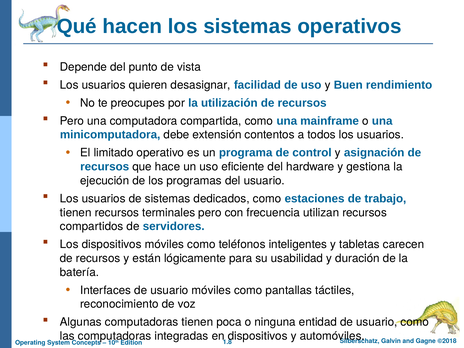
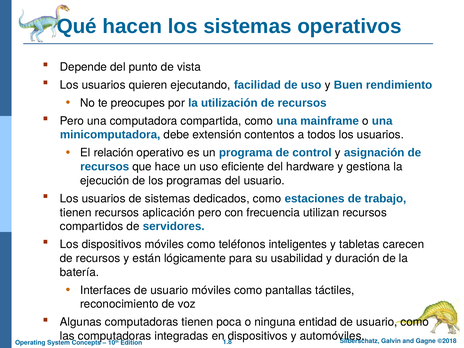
desasignar: desasignar -> ejecutando
limitado: limitado -> relación
terminales: terminales -> aplicación
